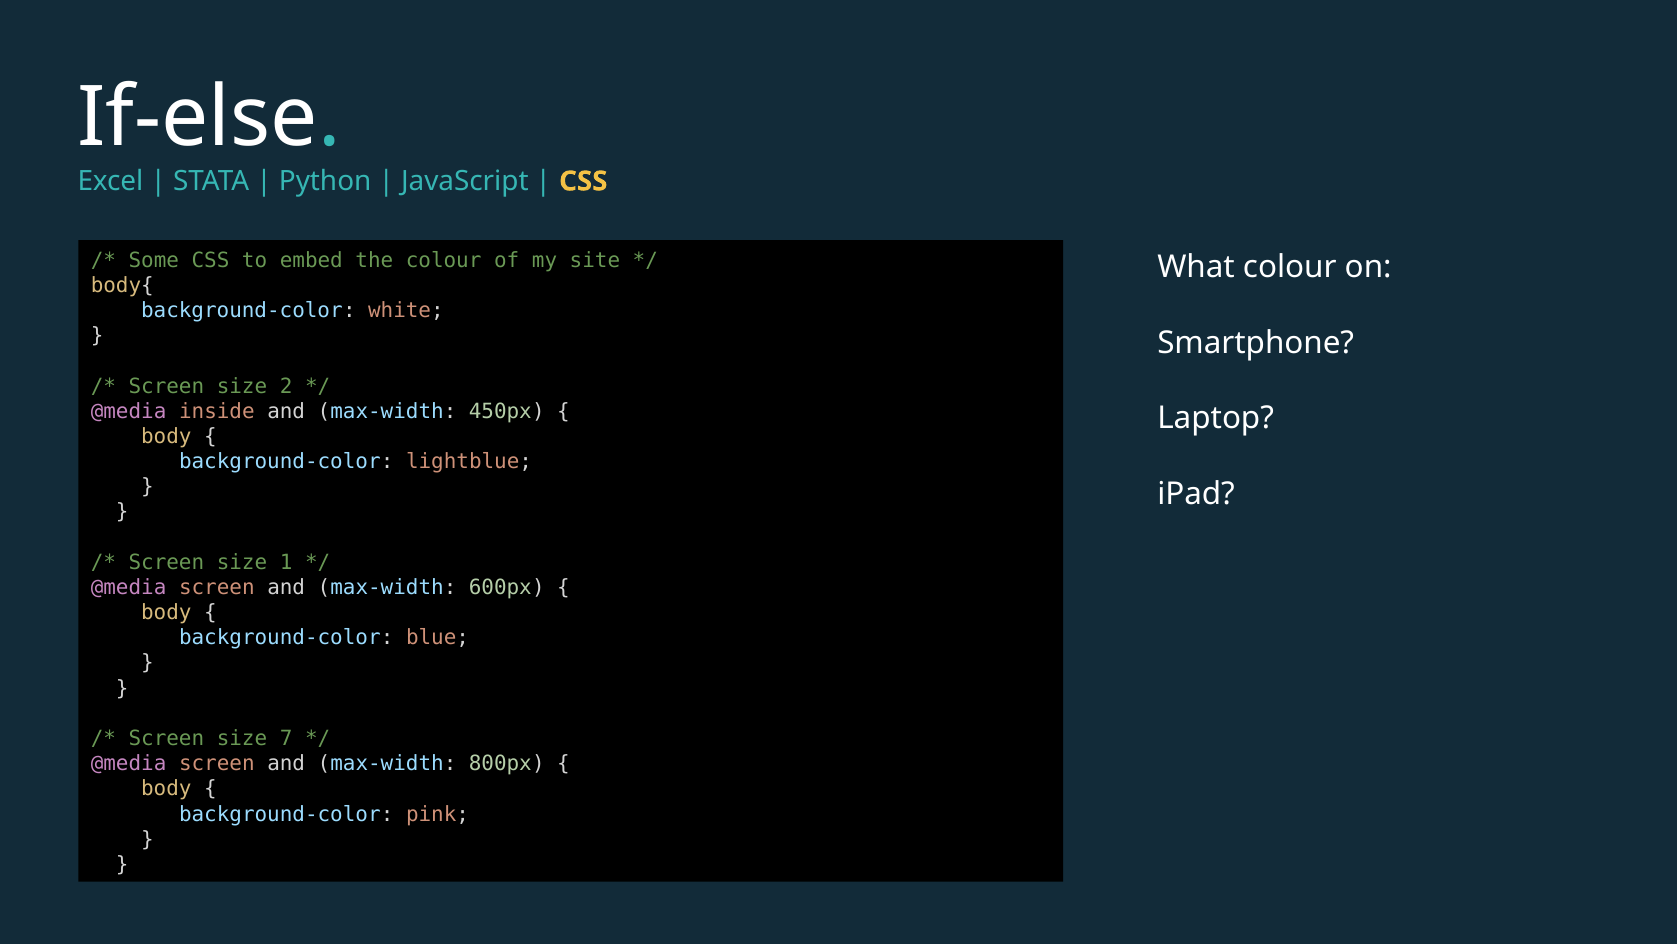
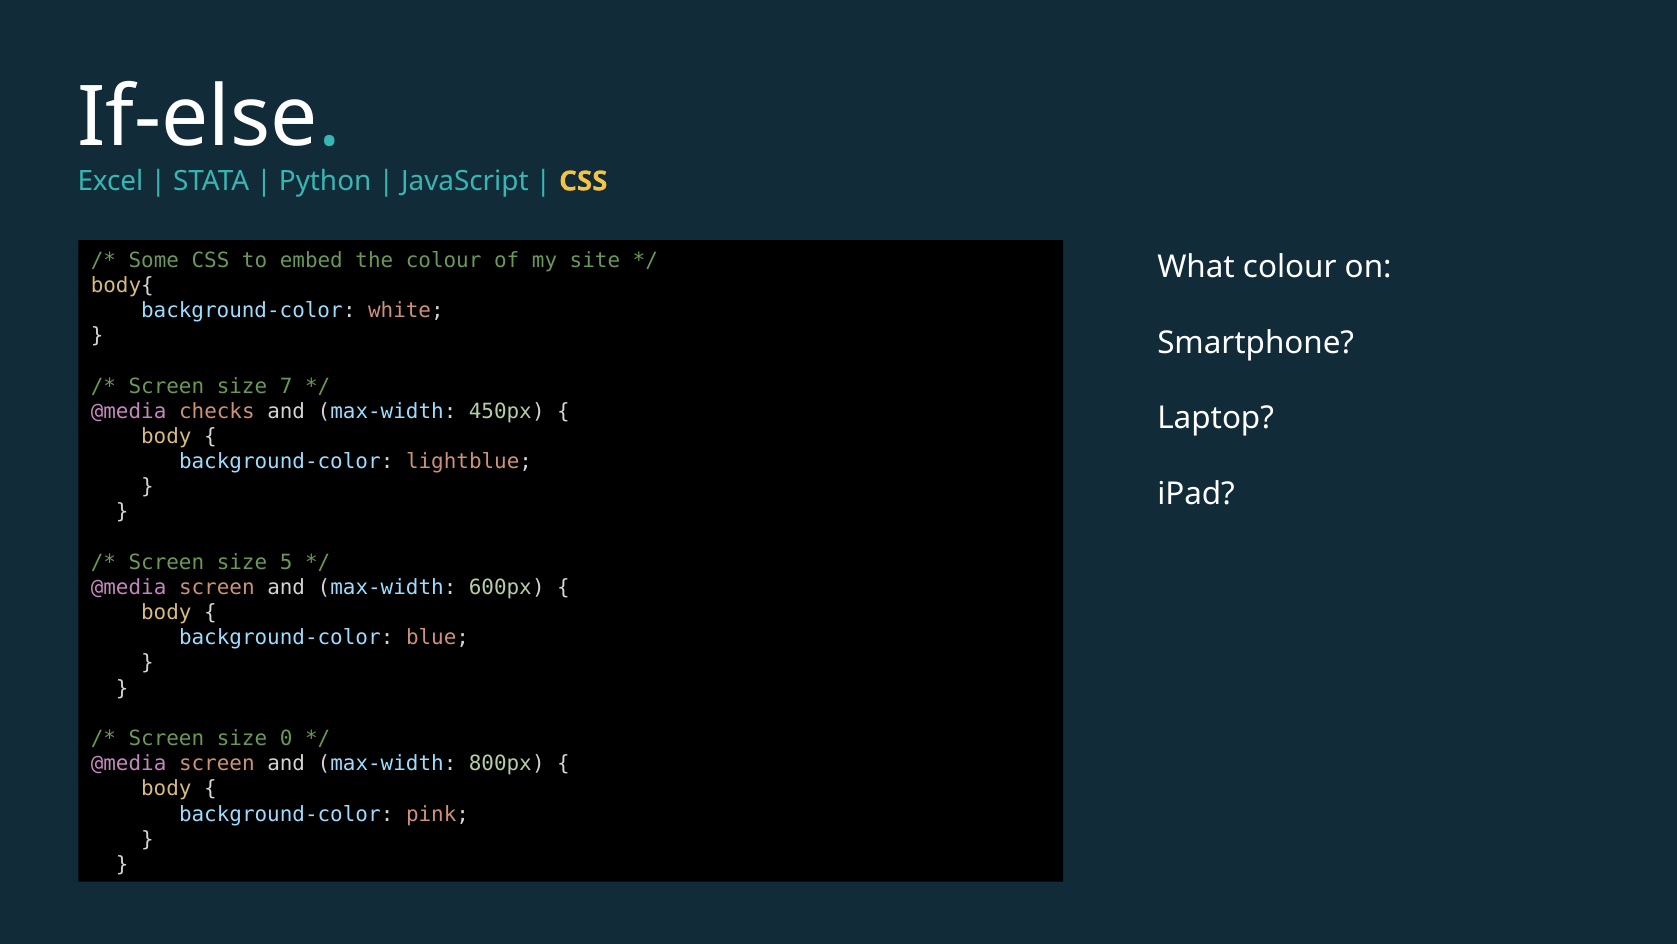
2: 2 -> 7
inside: inside -> checks
1: 1 -> 5
7: 7 -> 0
